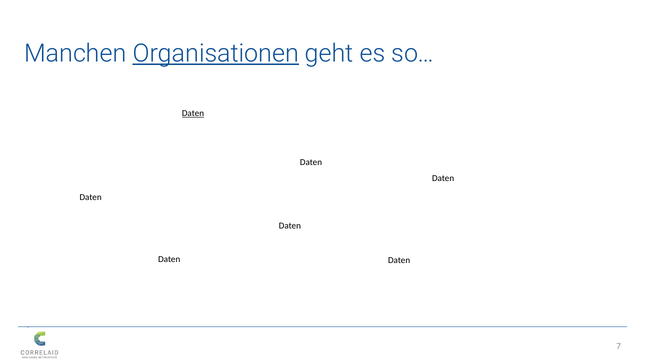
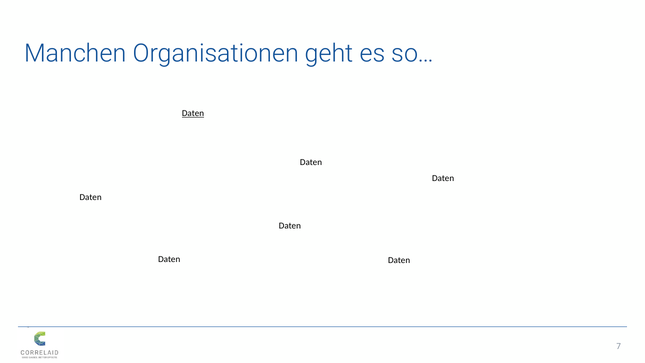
Organisationen underline: present -> none
